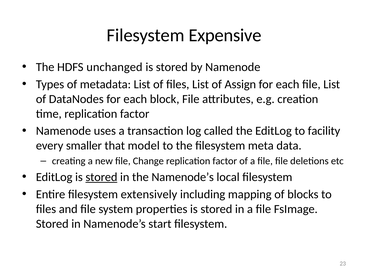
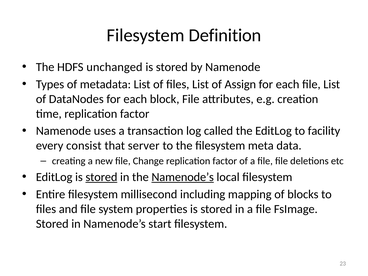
Expensive: Expensive -> Definition
smaller: smaller -> consist
model: model -> server
Namenode’s at (183, 177) underline: none -> present
extensively: extensively -> millisecond
